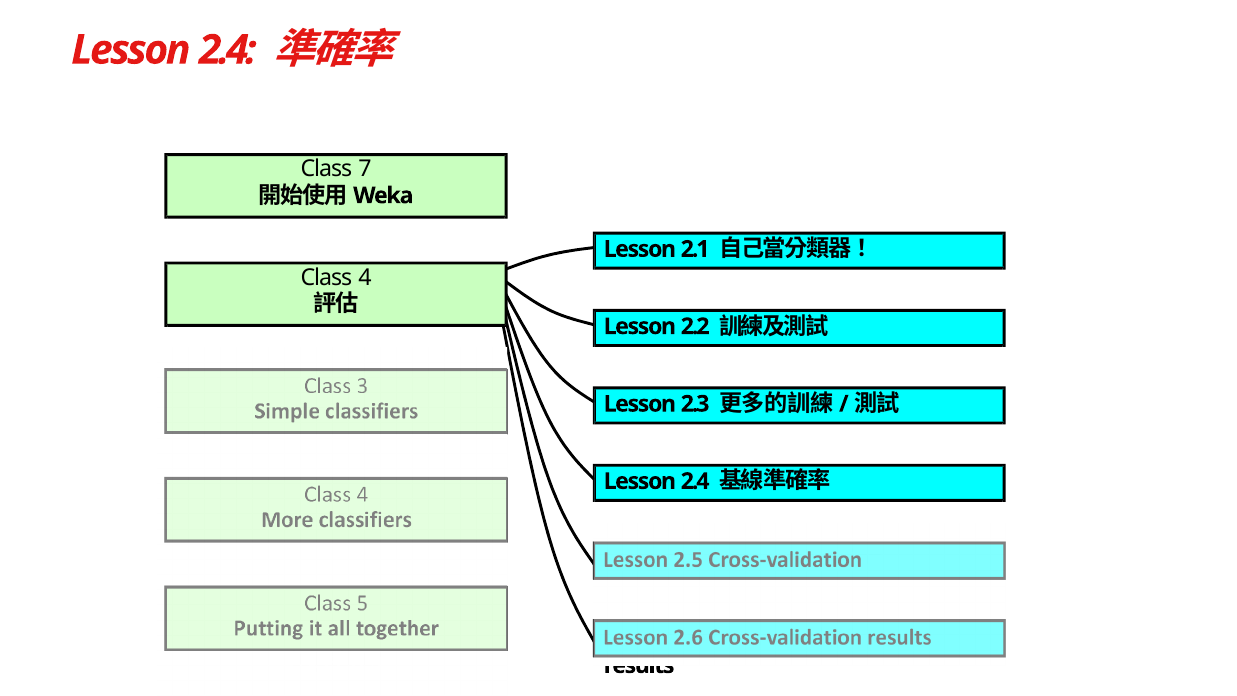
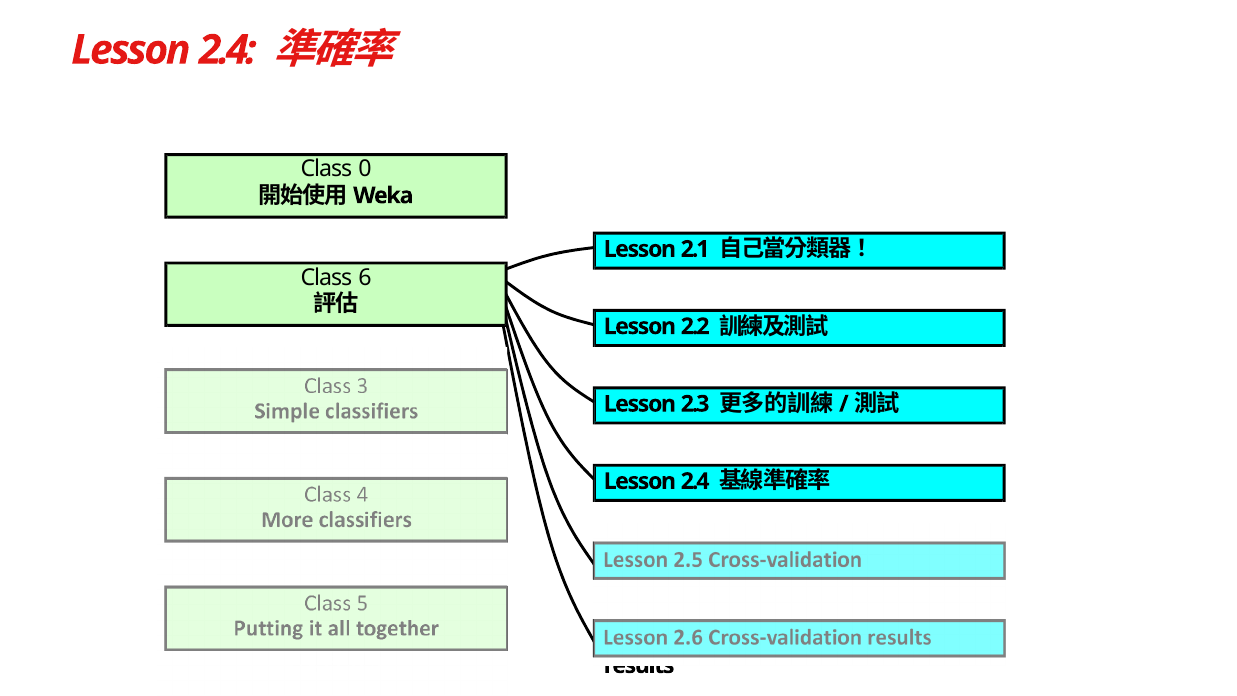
7: 7 -> 0
4 at (365, 277): 4 -> 6
